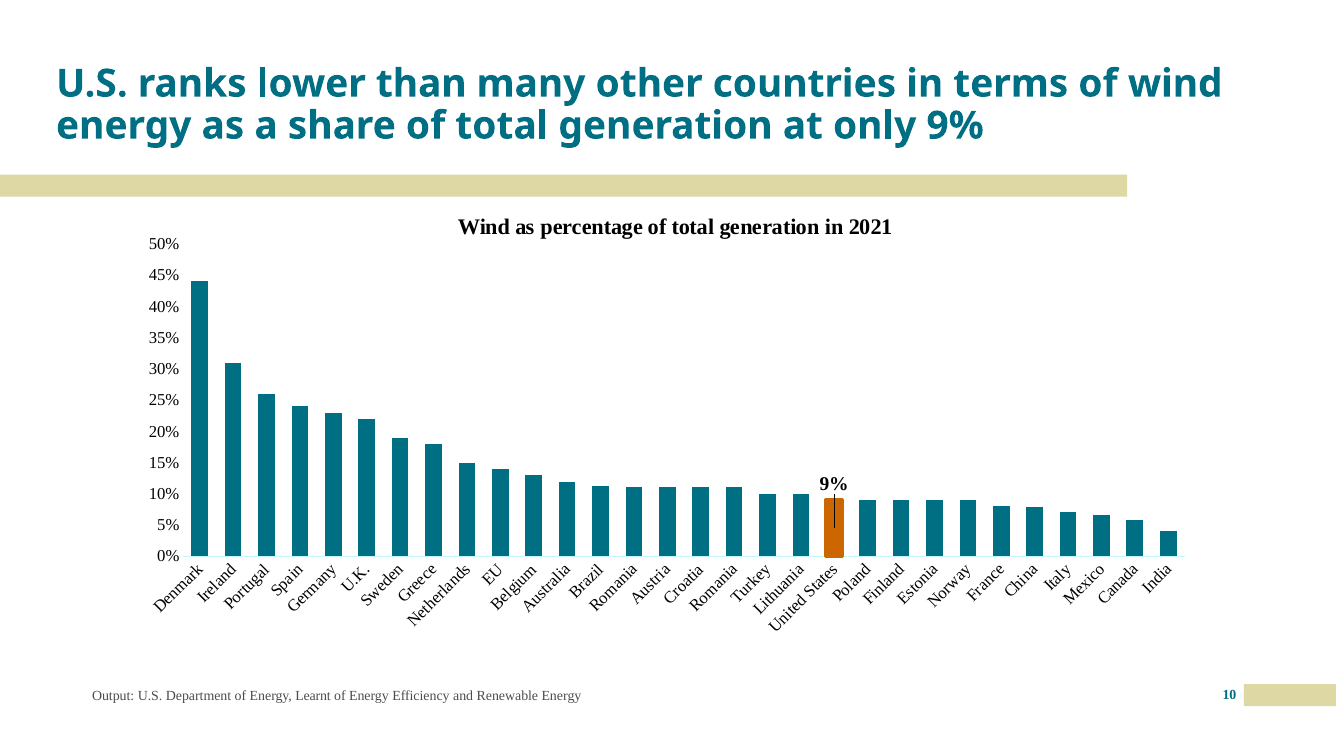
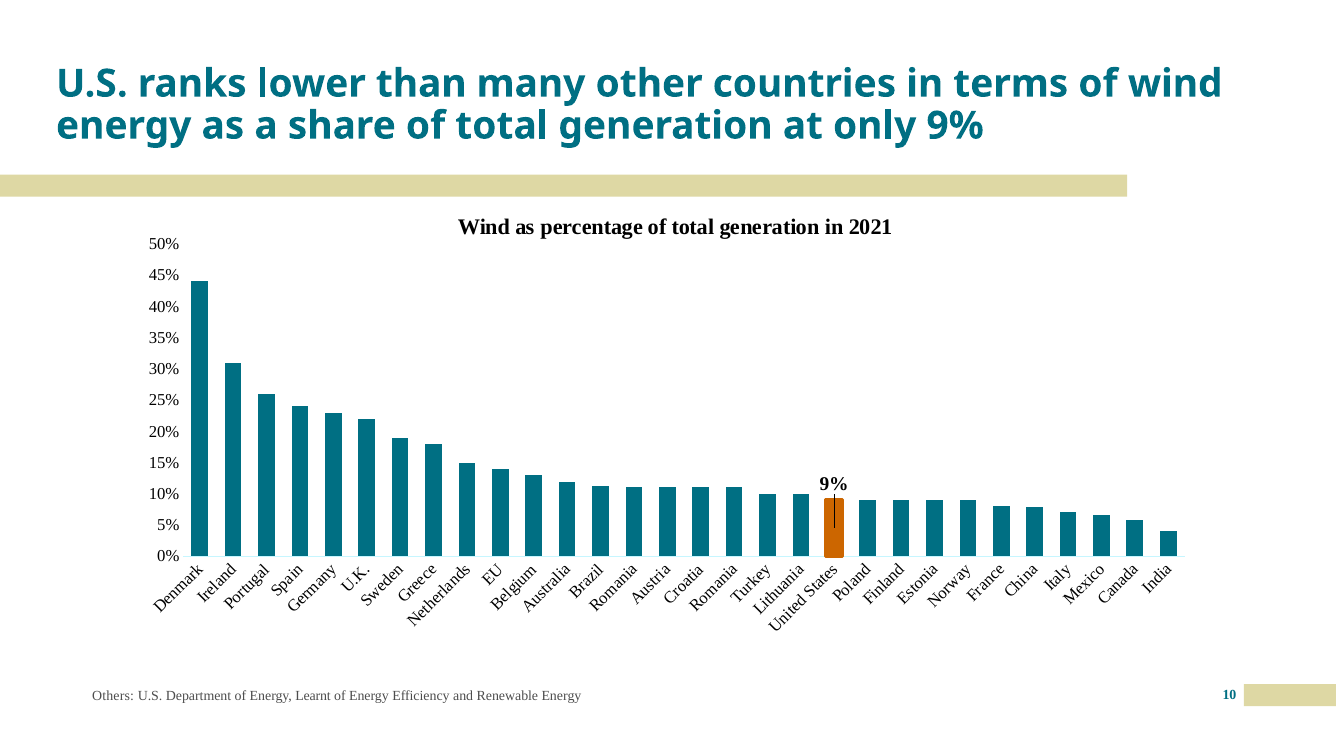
Output: Output -> Others
